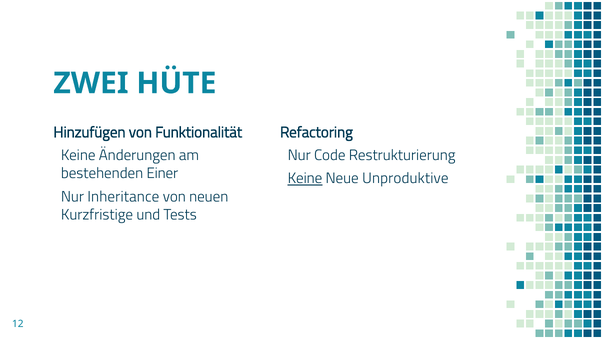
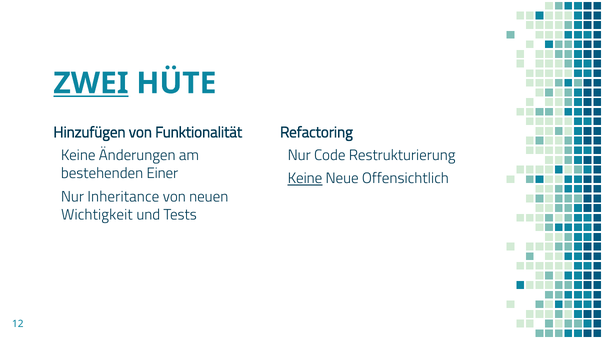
ZWEI underline: none -> present
Unproduktive: Unproduktive -> Offensichtlich
Kurzfristige: Kurzfristige -> Wichtigkeit
